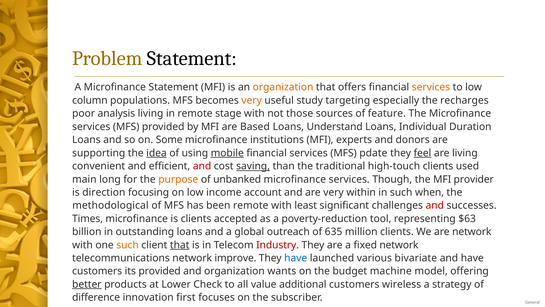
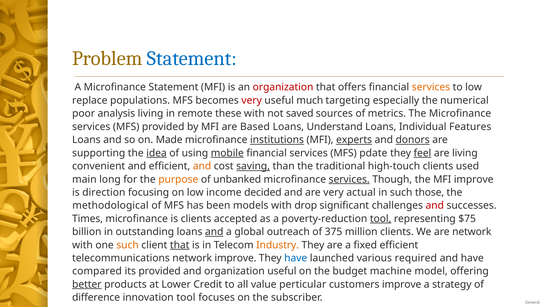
Statement at (192, 58) colour: black -> blue
organization at (283, 87) colour: orange -> red
column: column -> replace
very at (252, 100) colour: orange -> red
study: study -> much
recharges: recharges -> numerical
stage: stage -> these
those: those -> saved
feature: feature -> metrics
Duration: Duration -> Features
Some: Some -> Made
institutions underline: none -> present
experts underline: none -> present
donors underline: none -> present
and at (202, 166) colour: red -> orange
services at (349, 179) underline: none -> present
MFI provider: provider -> improve
account: account -> decided
within: within -> actual
when: when -> those
been remote: remote -> models
least: least -> drop
tool at (381, 218) underline: none -> present
$63: $63 -> $75
and at (214, 232) underline: none -> present
635: 635 -> 375
Industry colour: red -> orange
fixed network: network -> efficient
bivariate: bivariate -> required
customers at (97, 271): customers -> compared
organization wants: wants -> useful
Check: Check -> Credit
additional: additional -> perticular
customers wireless: wireless -> improve
innovation first: first -> tool
